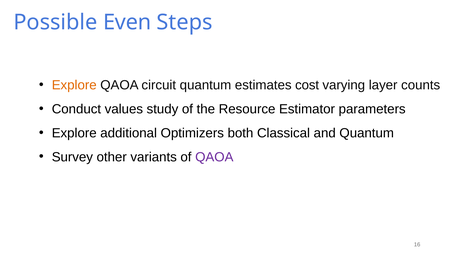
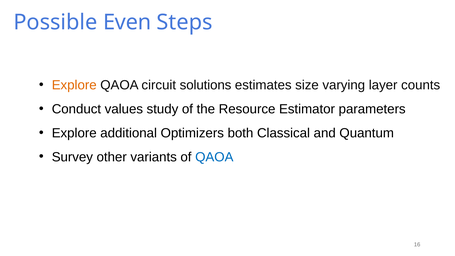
circuit quantum: quantum -> solutions
cost: cost -> size
QAOA at (214, 157) colour: purple -> blue
